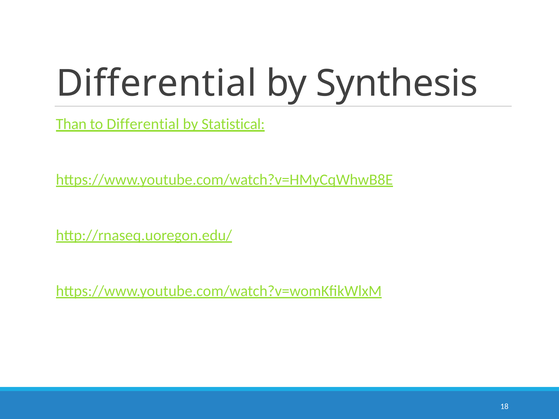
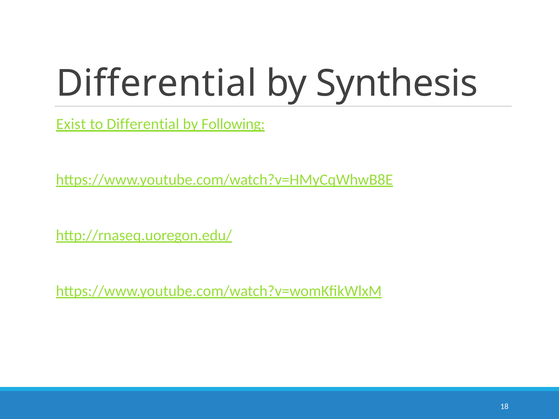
Than: Than -> Exist
Statistical: Statistical -> Following
